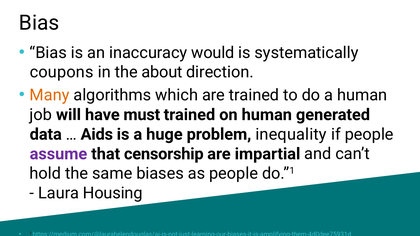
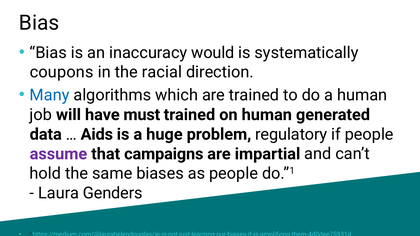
about: about -> racial
Many colour: orange -> blue
inequality: inequality -> regulatory
censorship: censorship -> campaigns
Housing: Housing -> Genders
